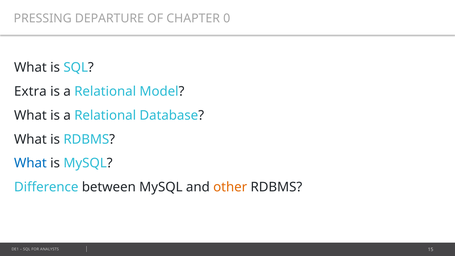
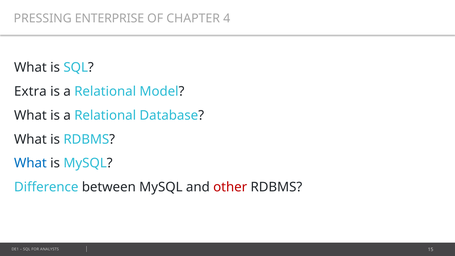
DEPARTURE: DEPARTURE -> ENTERPRISE
0: 0 -> 4
other colour: orange -> red
